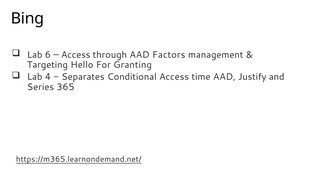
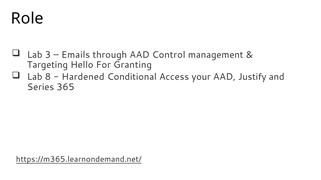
Bing: Bing -> Role
6: 6 -> 3
Access at (76, 55): Access -> Emails
Factors: Factors -> Control
4: 4 -> 8
Separates: Separates -> Hardened
time: time -> your
